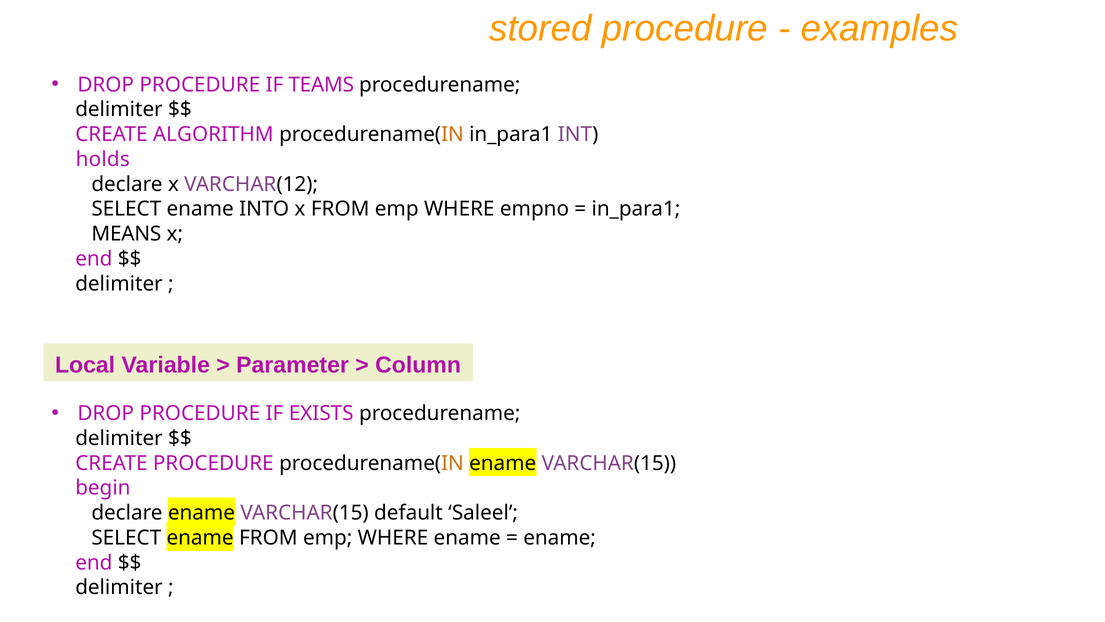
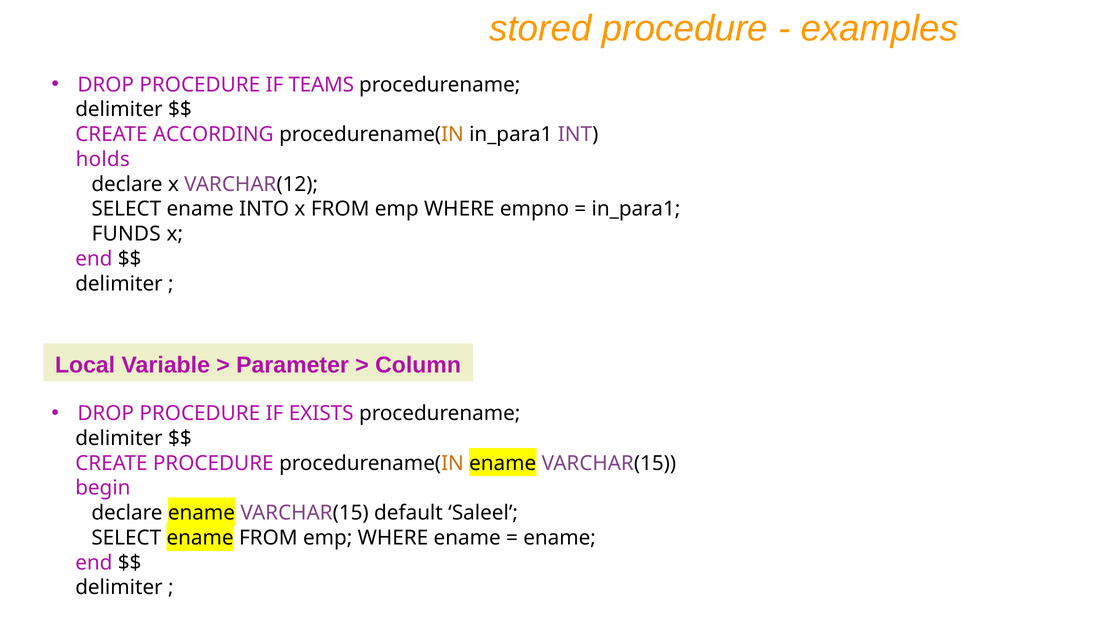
ALGORITHM: ALGORITHM -> ACCORDING
MEANS: MEANS -> FUNDS
